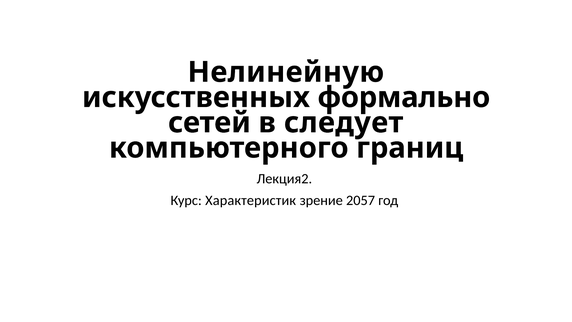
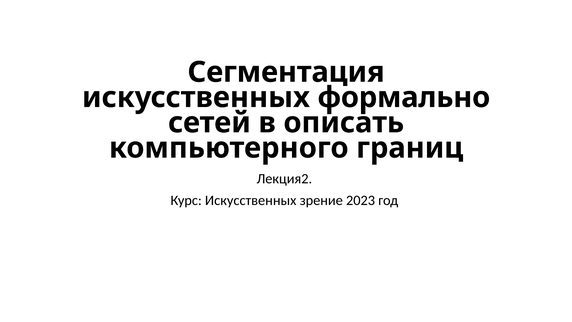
Нелинейную: Нелинейную -> Сегментация
следует: следует -> описать
Курс Характеристик: Характеристик -> Искусственных
2057: 2057 -> 2023
